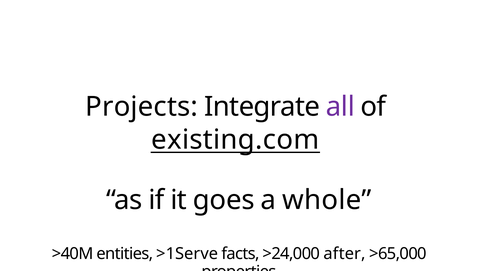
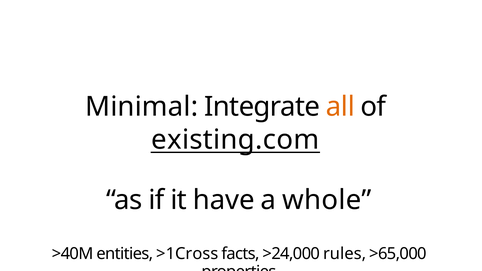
Projects: Projects -> Minimal
all colour: purple -> orange
goes: goes -> have
>1Serve: >1Serve -> >1Cross
after: after -> rules
